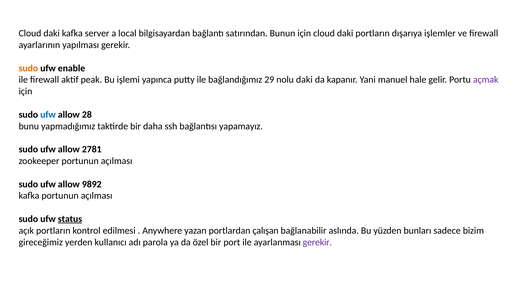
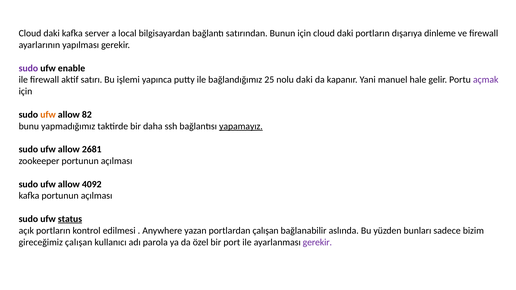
işlemler: işlemler -> dinleme
sudo at (28, 68) colour: orange -> purple
peak: peak -> satırı
29: 29 -> 25
ufw at (48, 115) colour: blue -> orange
28: 28 -> 82
yapamayız underline: none -> present
2781: 2781 -> 2681
9892: 9892 -> 4092
gireceğimiz yerden: yerden -> çalışan
